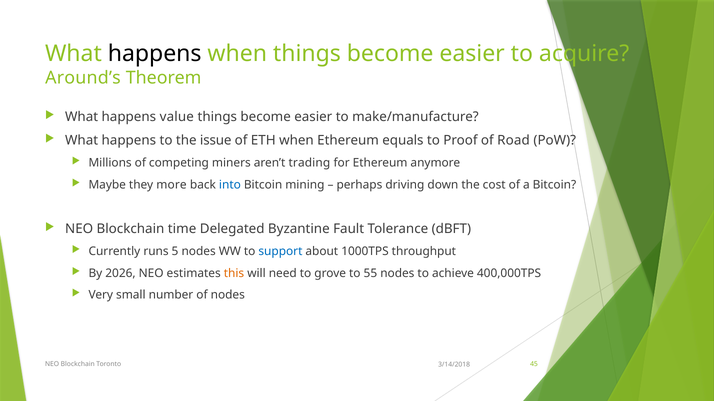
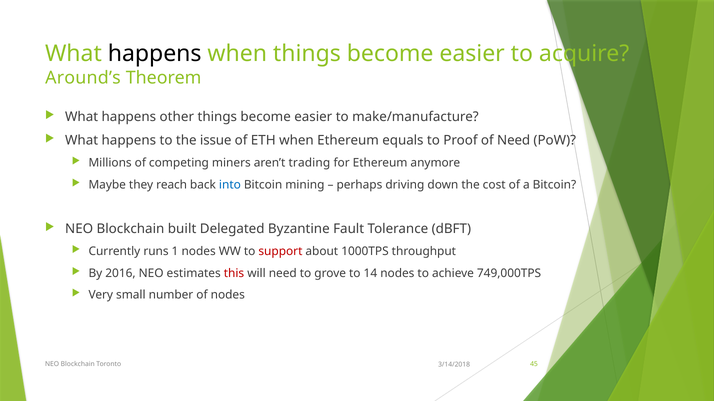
value: value -> other
of Road: Road -> Need
more: more -> reach
time: time -> built
5: 5 -> 1
support colour: blue -> red
2026: 2026 -> 2016
this colour: orange -> red
55: 55 -> 14
400,000TPS: 400,000TPS -> 749,000TPS
